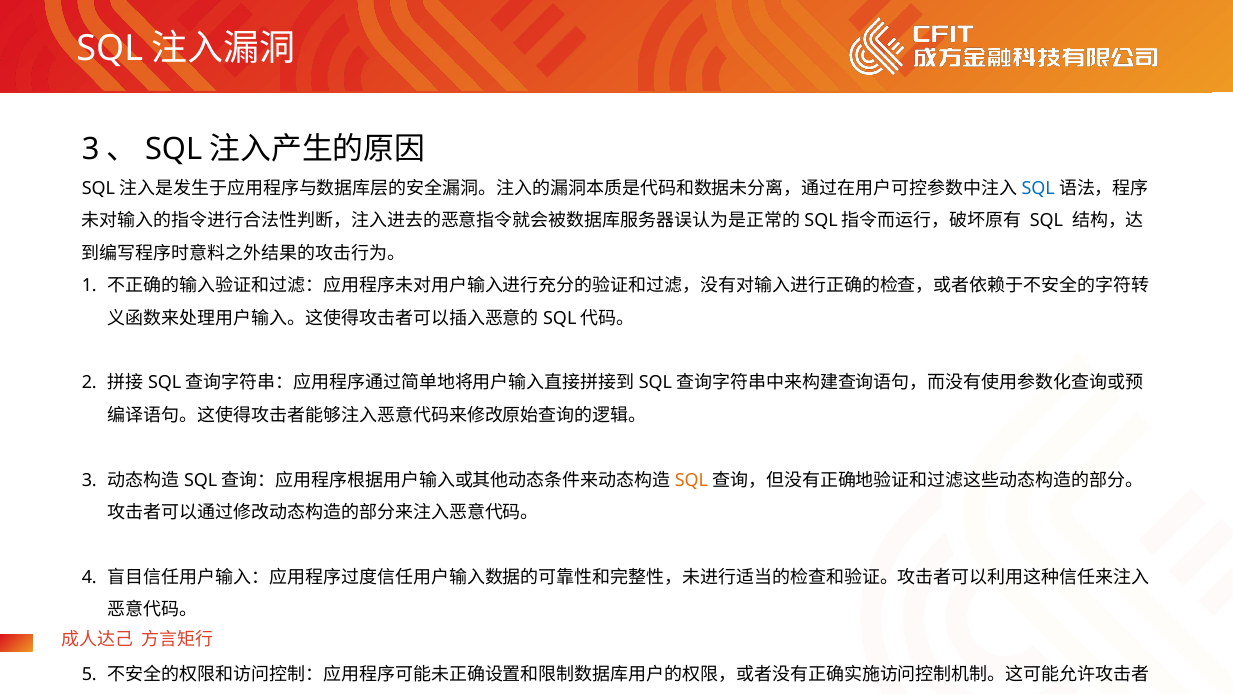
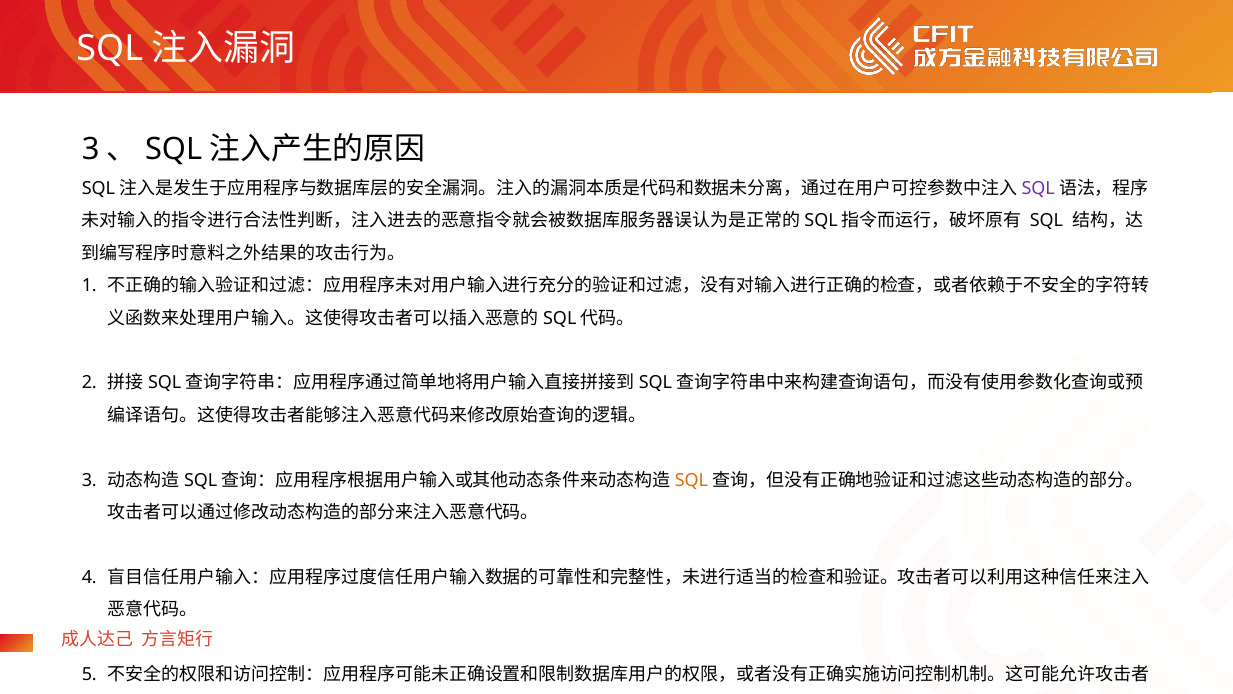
SQL at (1038, 188) colour: blue -> purple
